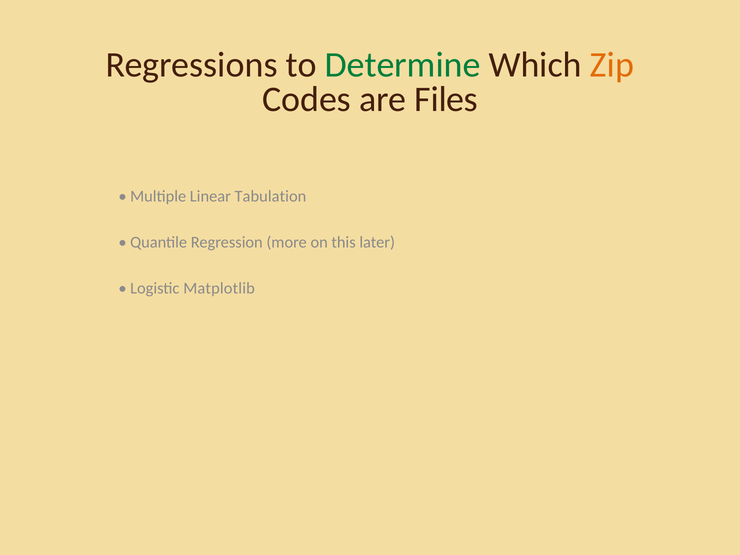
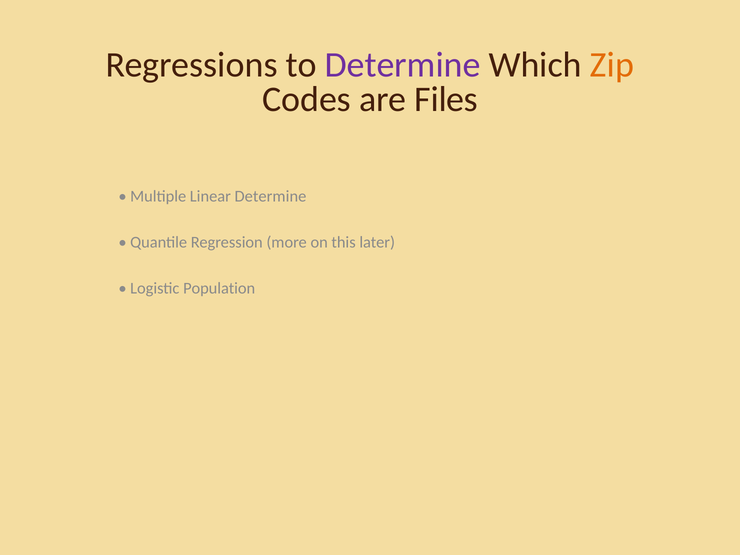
Determine at (403, 65) colour: green -> purple
Linear Tabulation: Tabulation -> Determine
Matplotlib: Matplotlib -> Population
